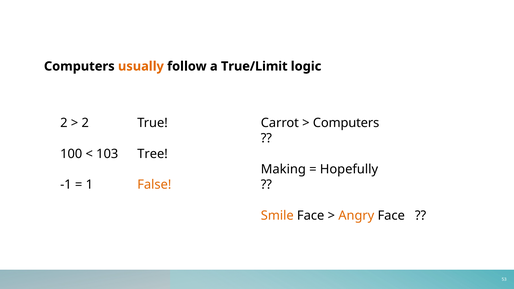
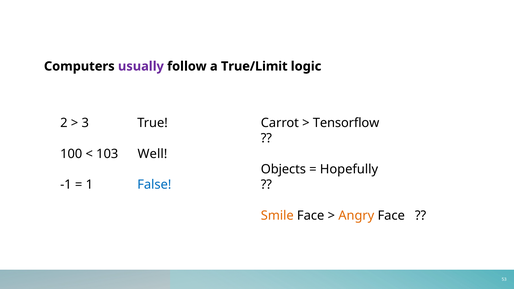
usually colour: orange -> purple
2 at (85, 123): 2 -> 3
Computers at (346, 123): Computers -> Tensorflow
Tree: Tree -> Well
Making: Making -> Objects
False colour: orange -> blue
